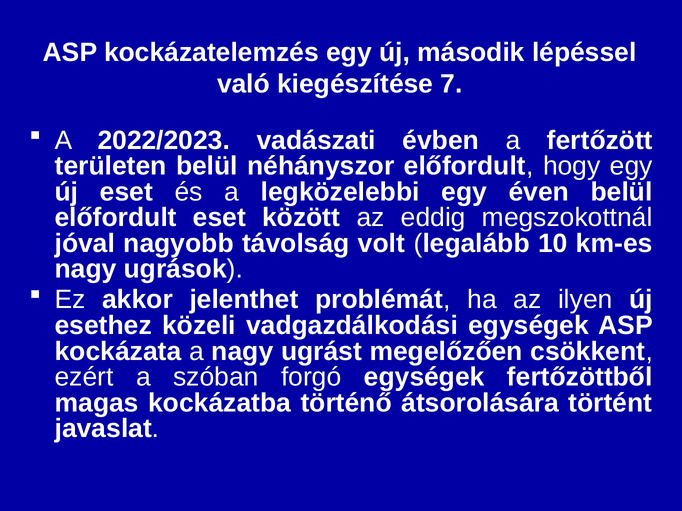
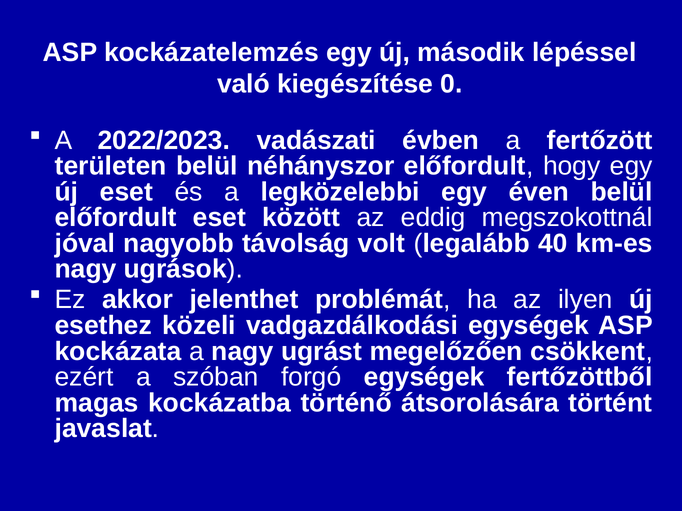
7: 7 -> 0
10: 10 -> 40
